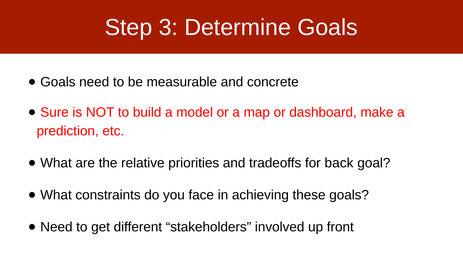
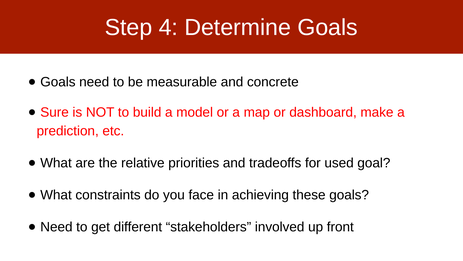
3: 3 -> 4
back: back -> used
